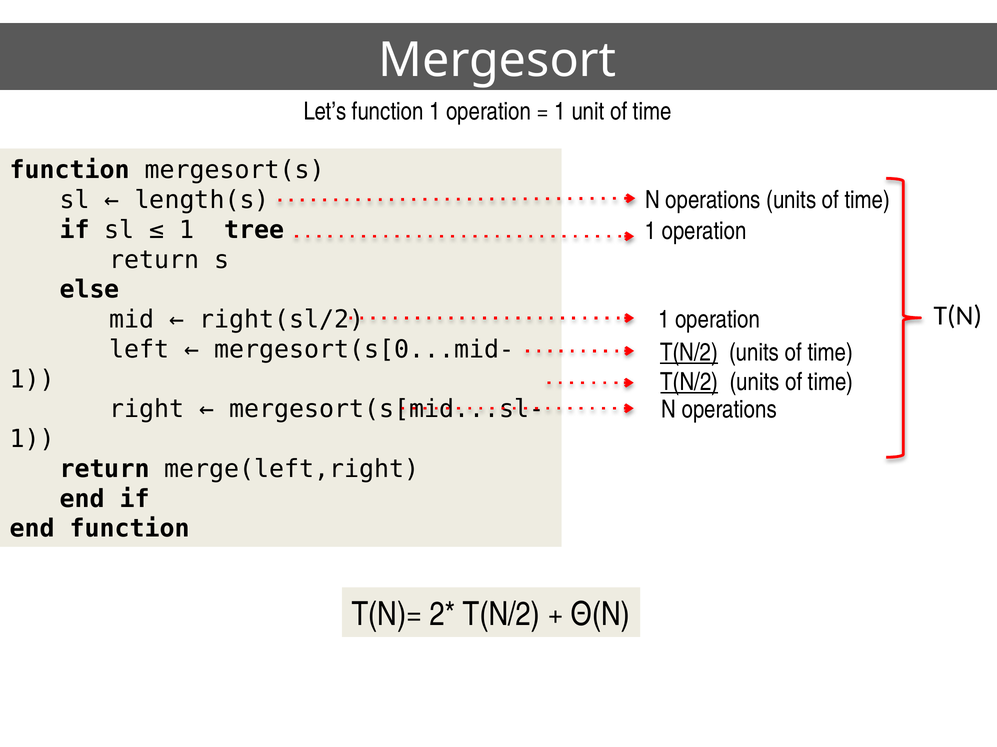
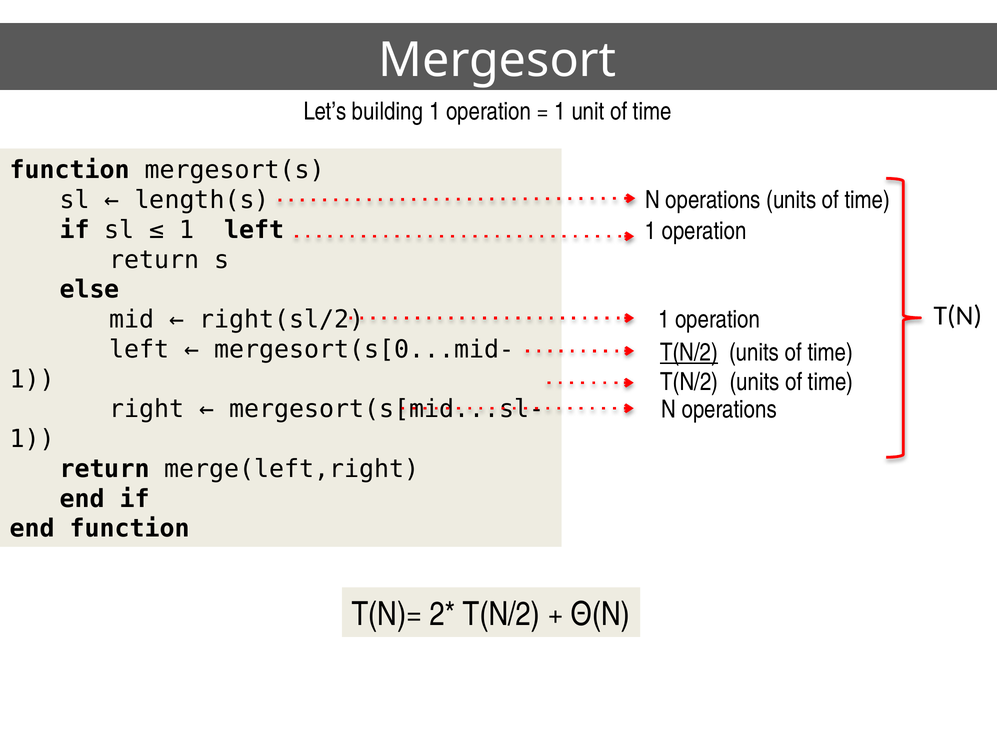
Let’s function: function -> building
1 tree: tree -> left
T(N/2 at (689, 382) underline: present -> none
